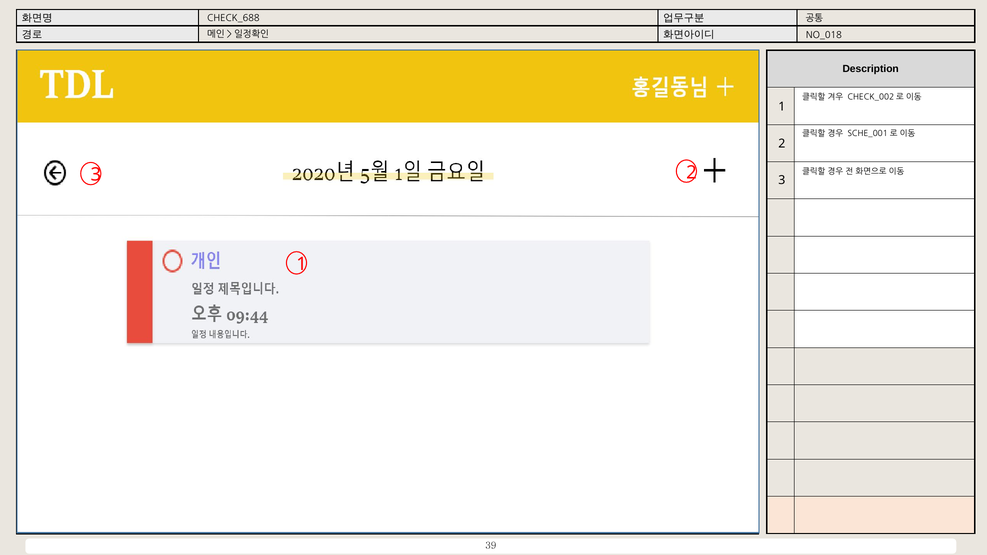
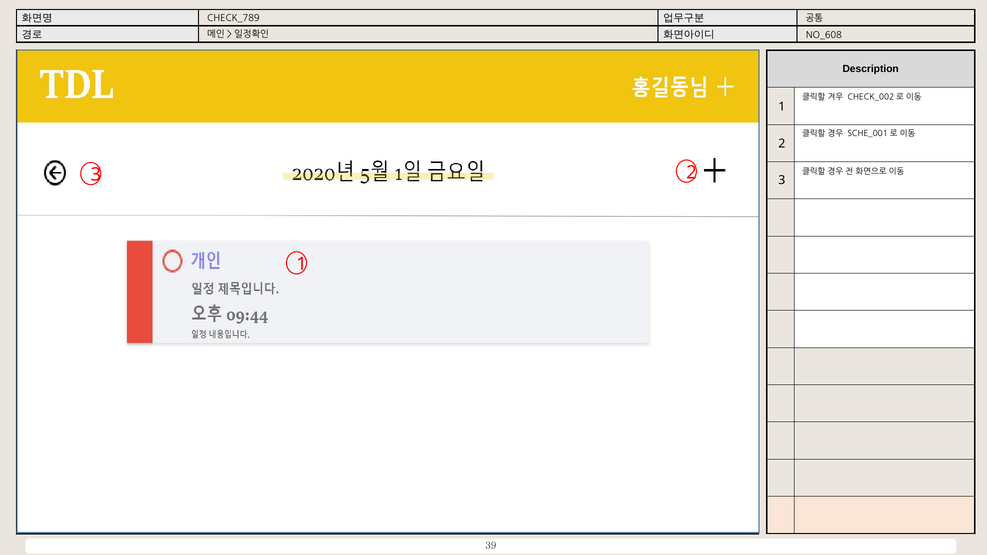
CHECK_688: CHECK_688 -> CHECK_789
NO_018: NO_018 -> NO_608
